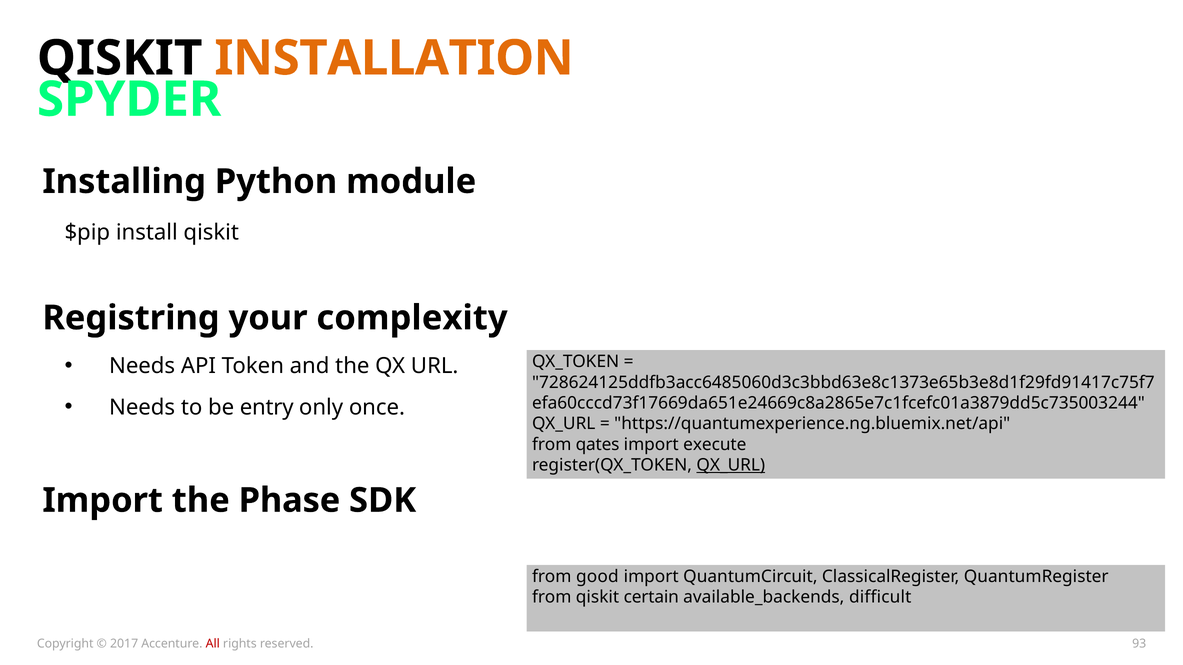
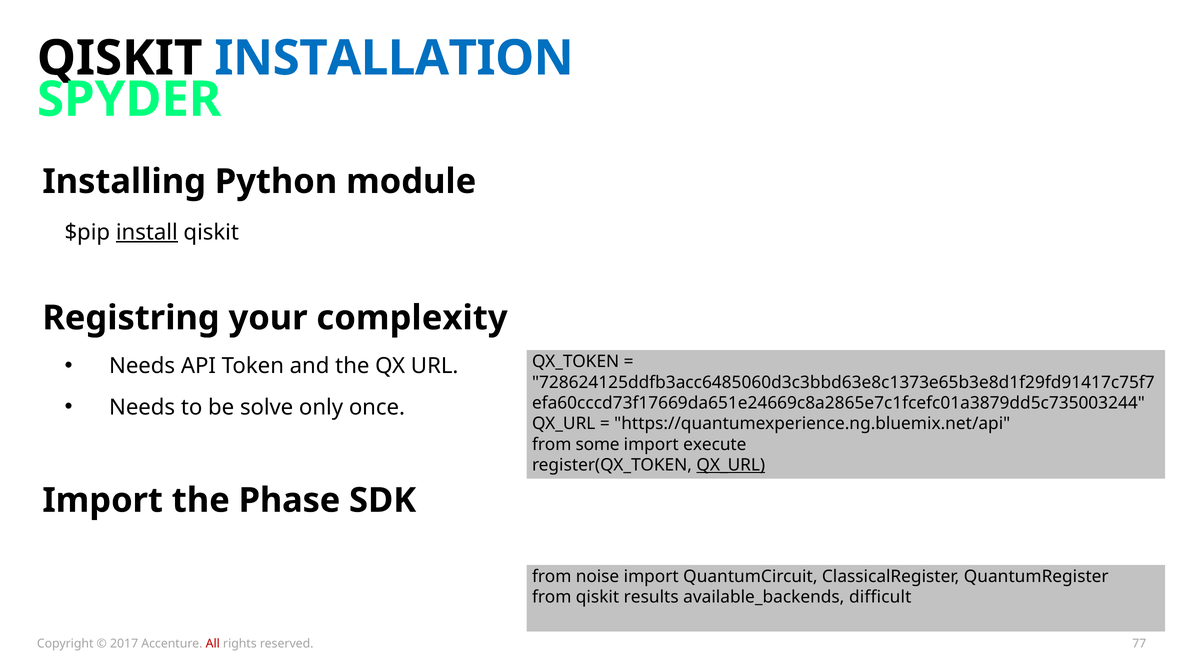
INSTALLATION colour: orange -> blue
install underline: none -> present
entry: entry -> solve
qates: qates -> some
good: good -> noise
certain: certain -> results
93: 93 -> 77
